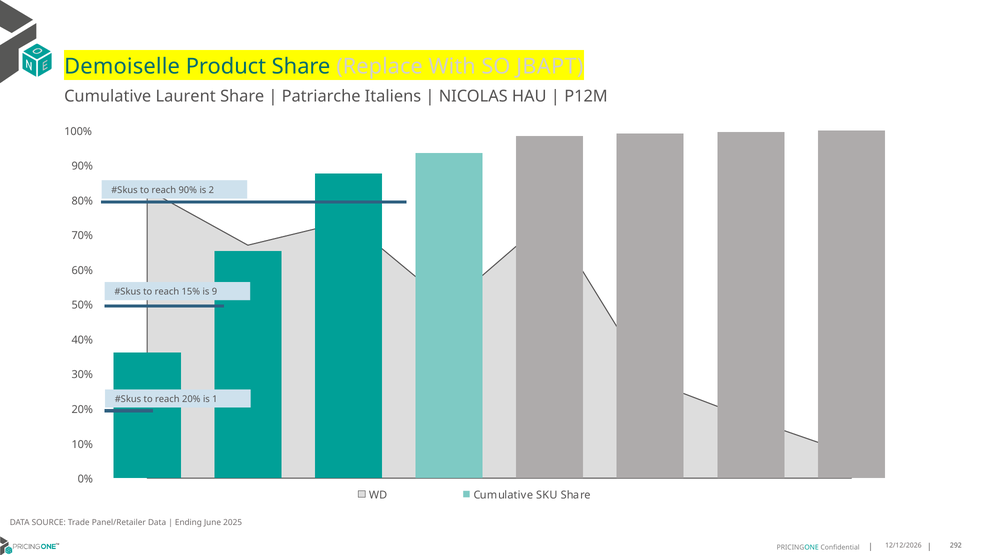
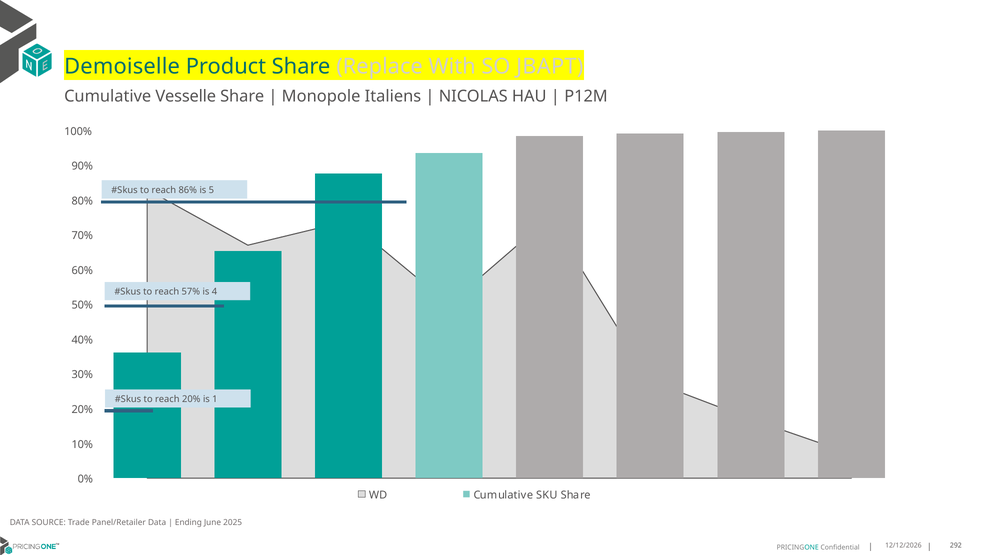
Laurent: Laurent -> Vesselle
Patriarche: Patriarche -> Monopole
reach 90%: 90% -> 86%
2: 2 -> 5
15%: 15% -> 57%
9: 9 -> 4
